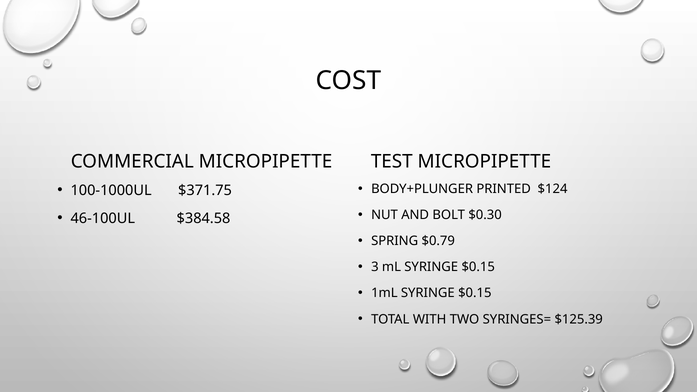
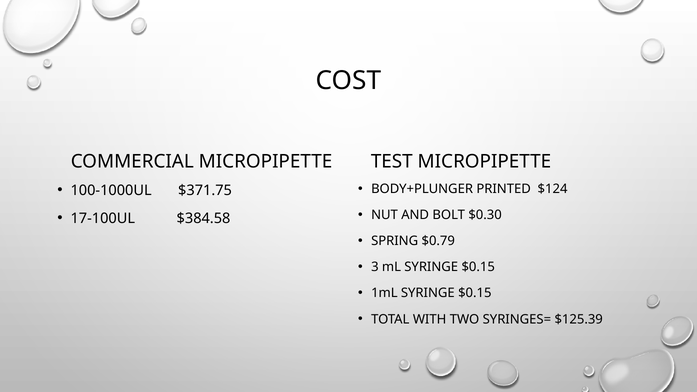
46-100UL: 46-100UL -> 17-100UL
